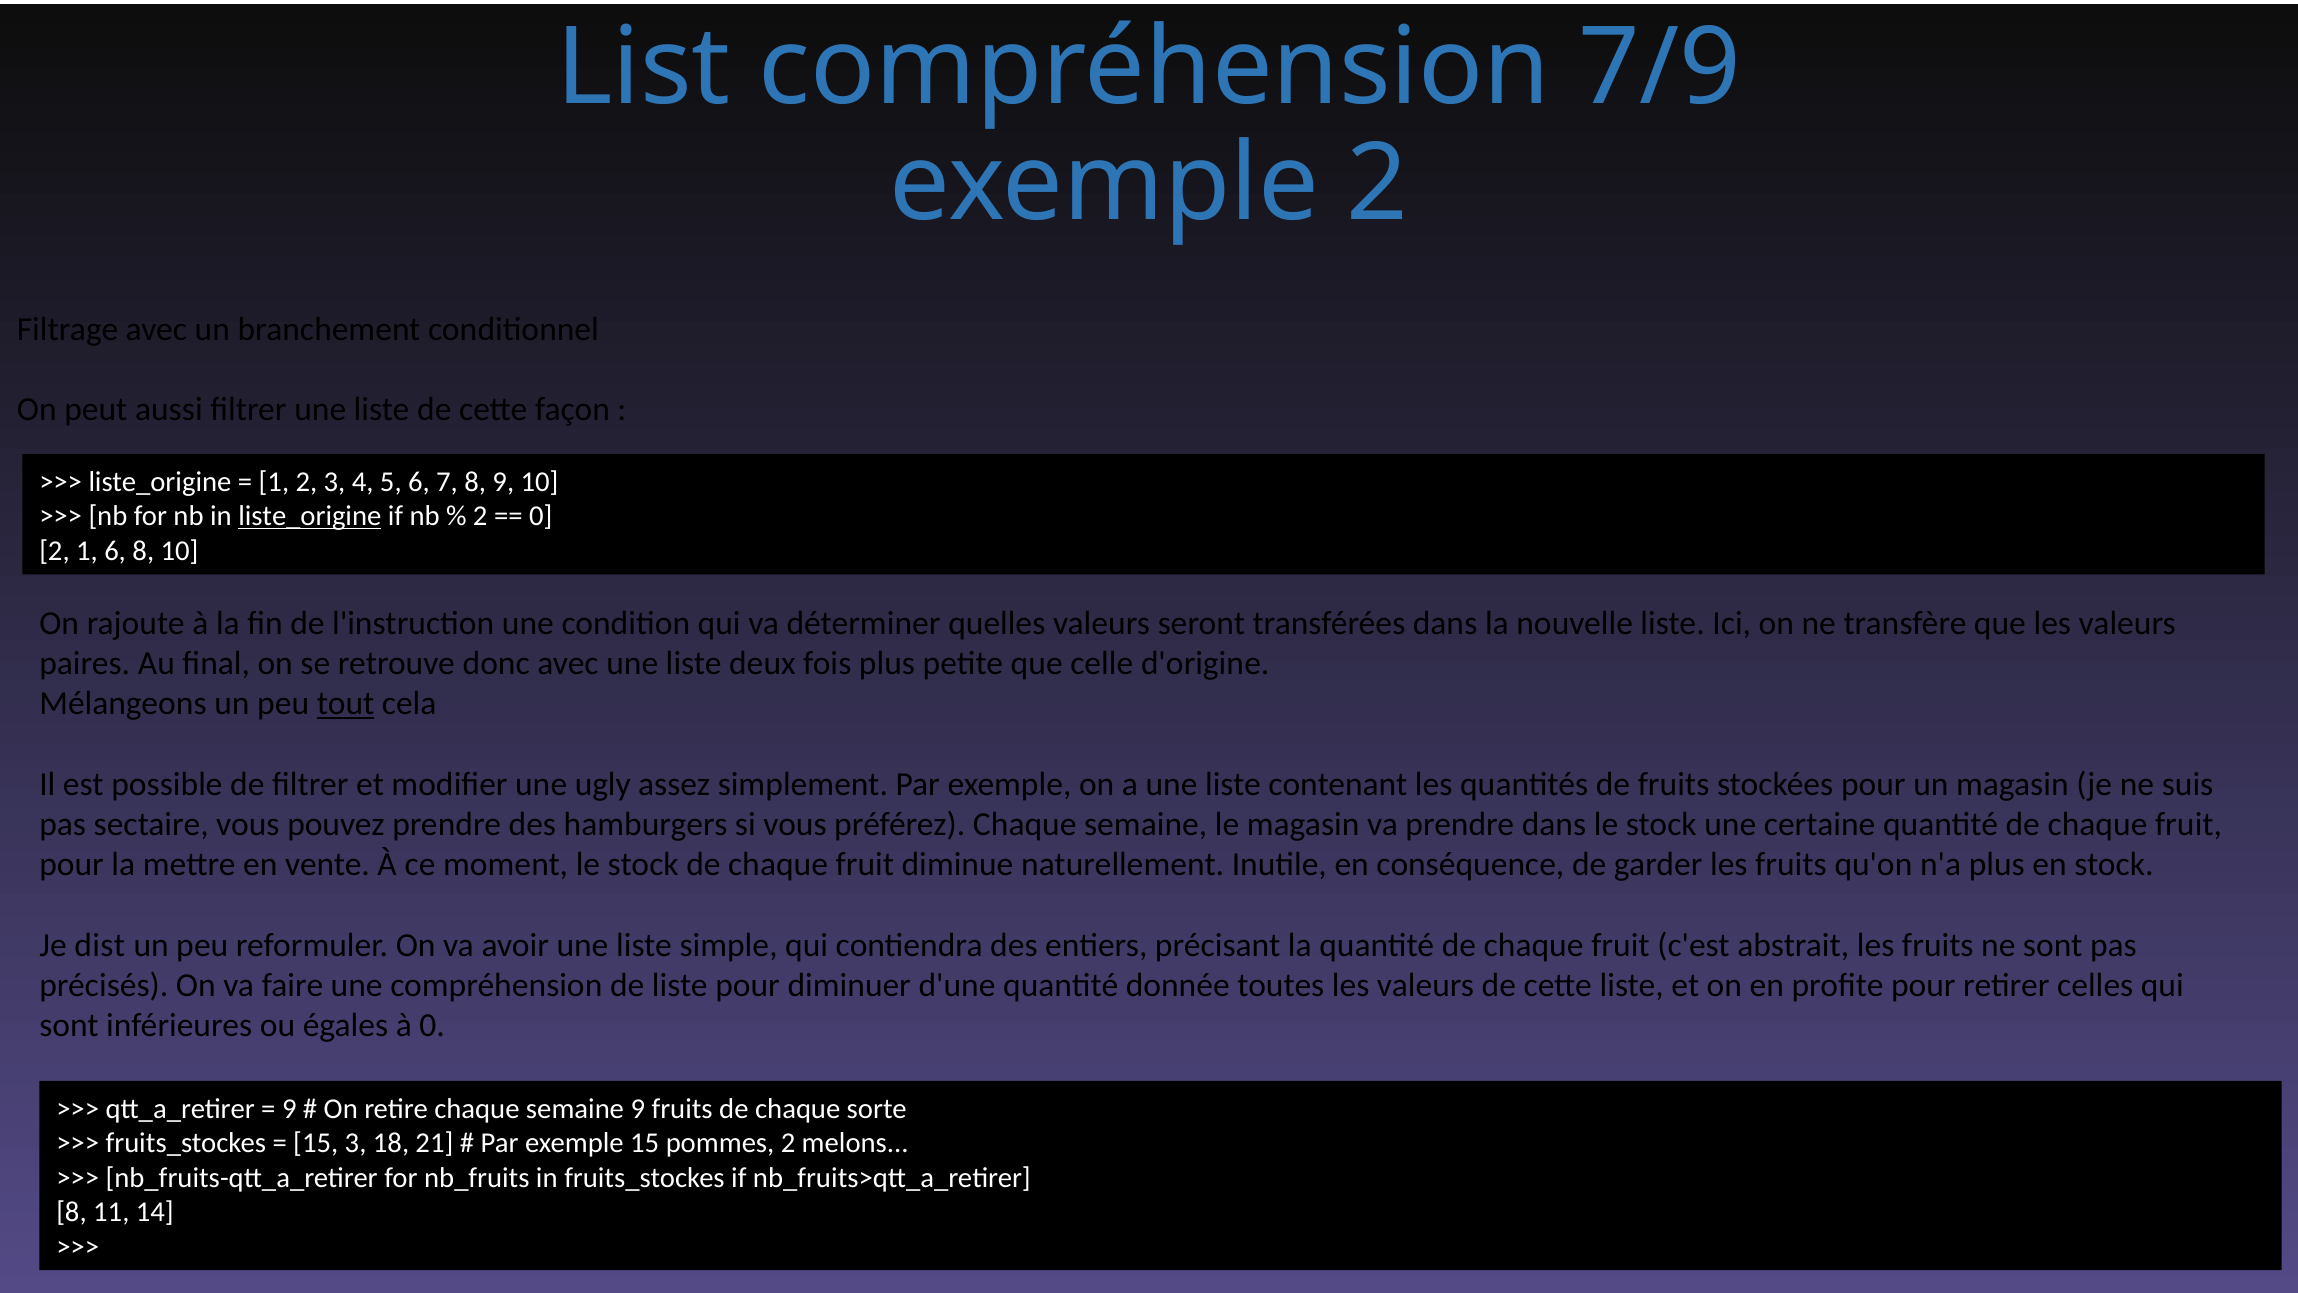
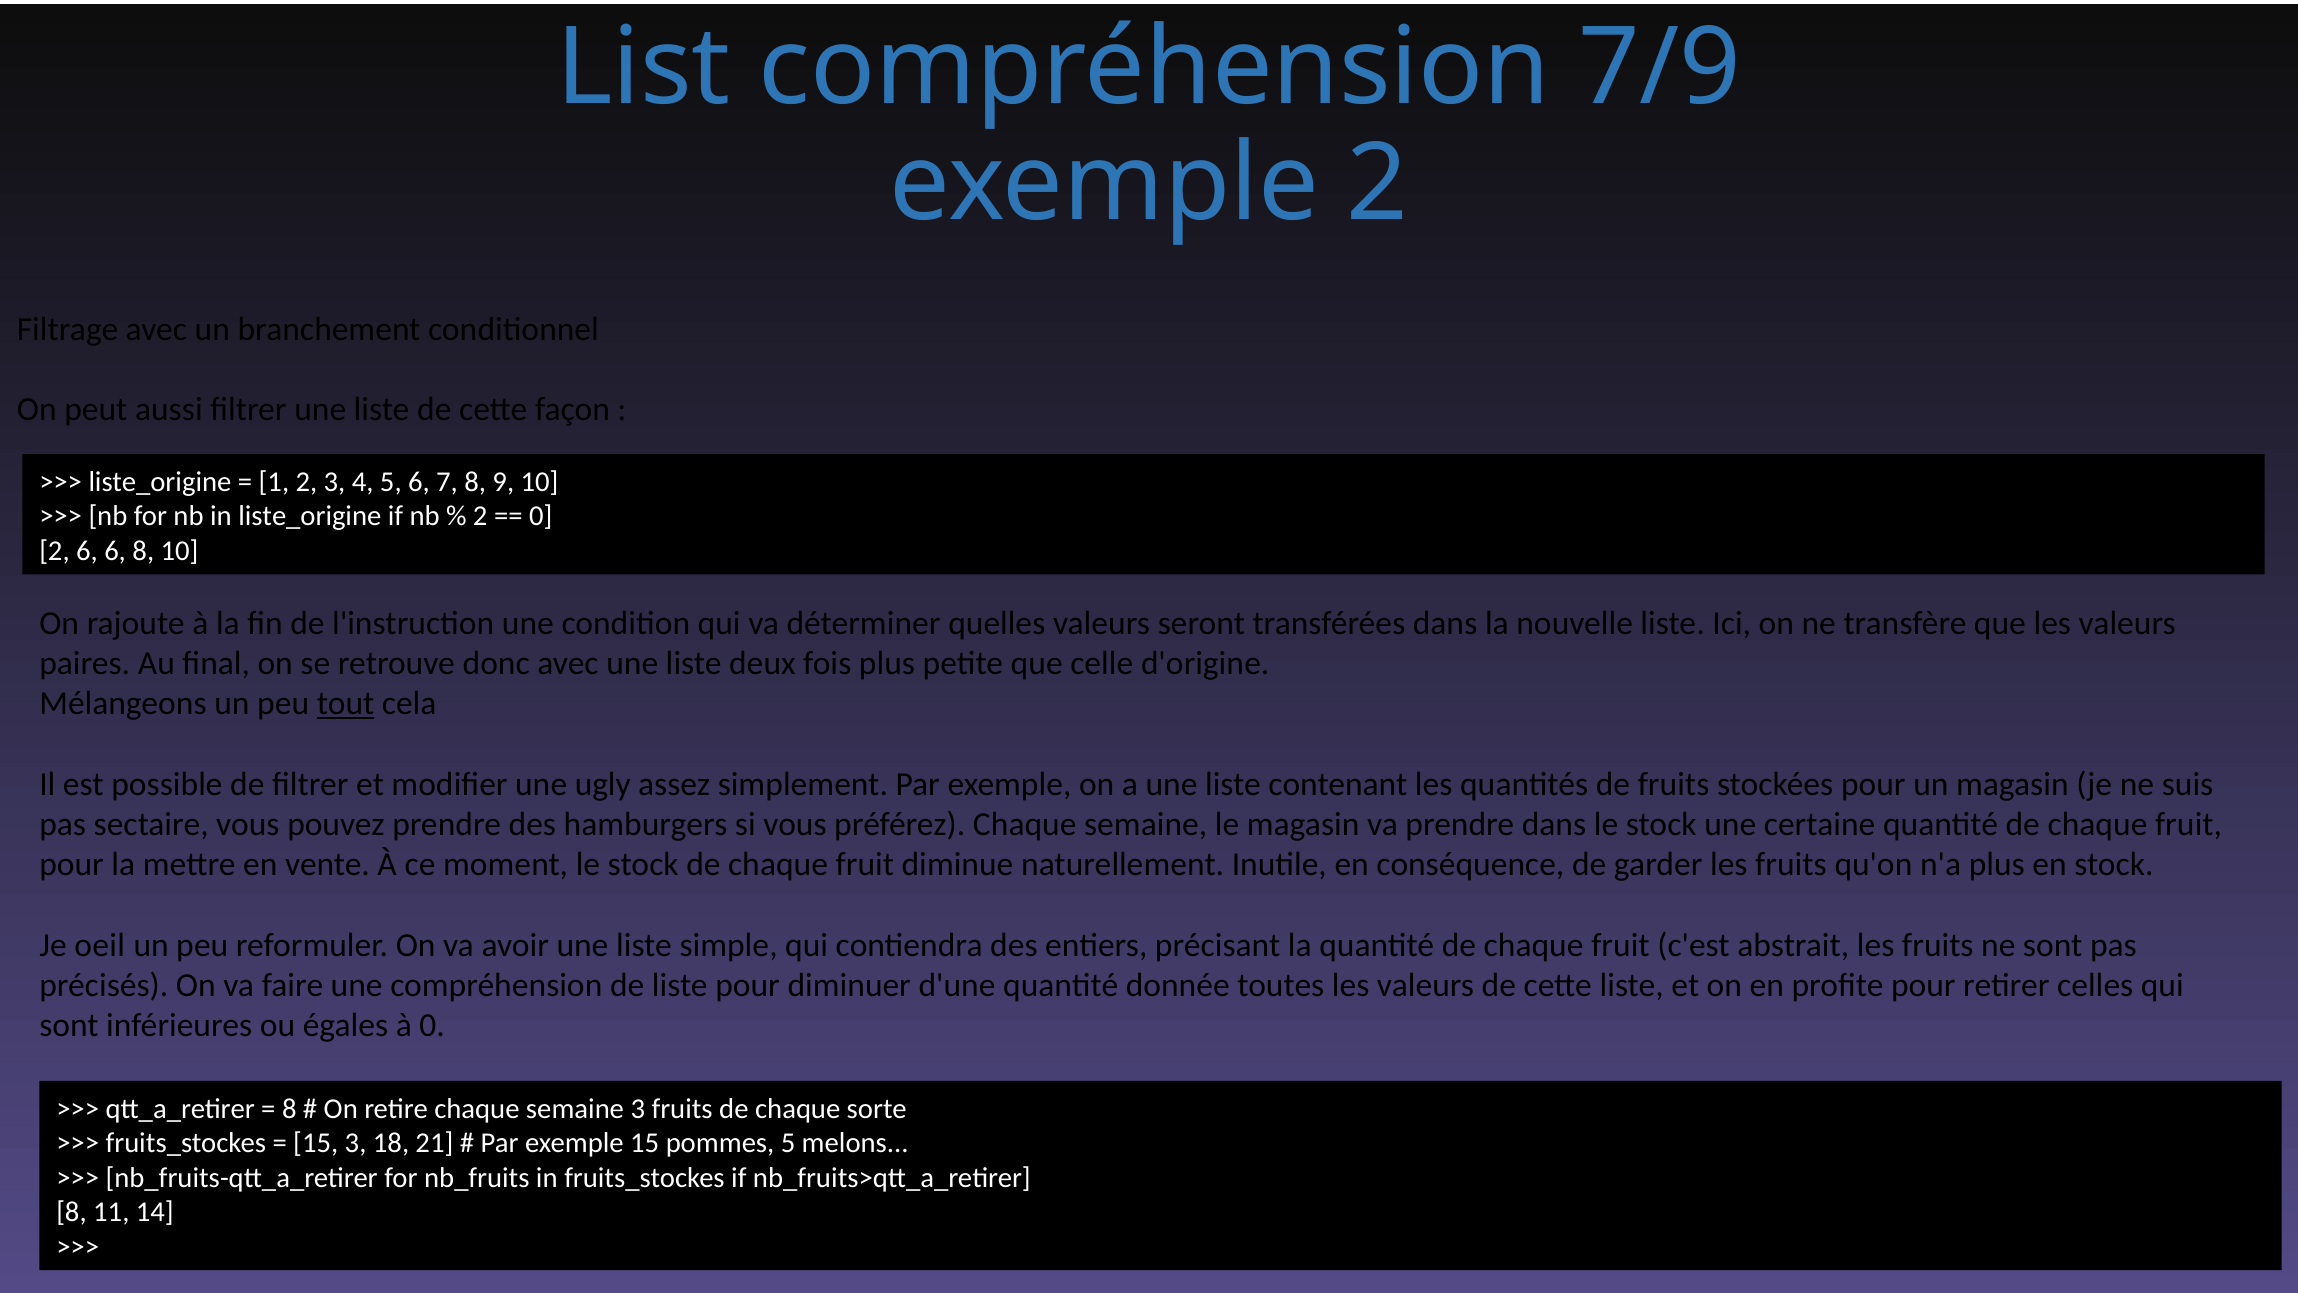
liste_origine at (310, 516) underline: present -> none
2 1: 1 -> 6
dist: dist -> oeil
9 at (289, 1108): 9 -> 8
semaine 9: 9 -> 3
pommes 2: 2 -> 5
